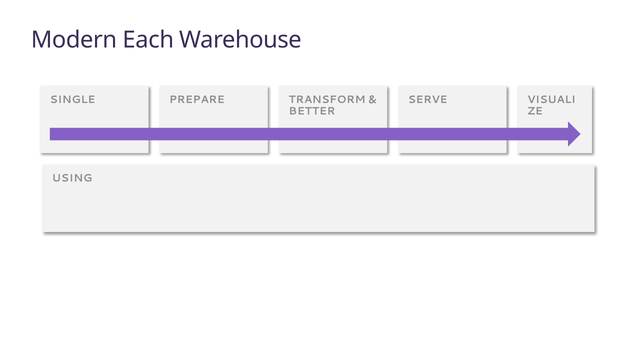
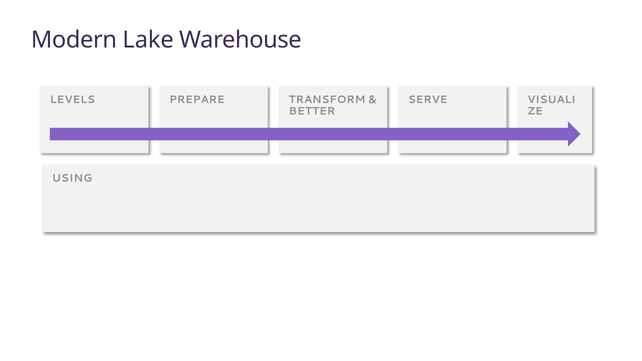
Each: Each -> Lake
SINGLE: SINGLE -> LEVELS
